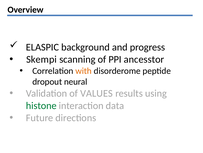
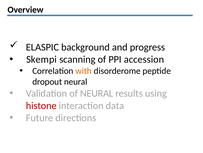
ancesstor: ancesstor -> accession
of VALUES: VALUES -> NEURAL
histone colour: green -> red
